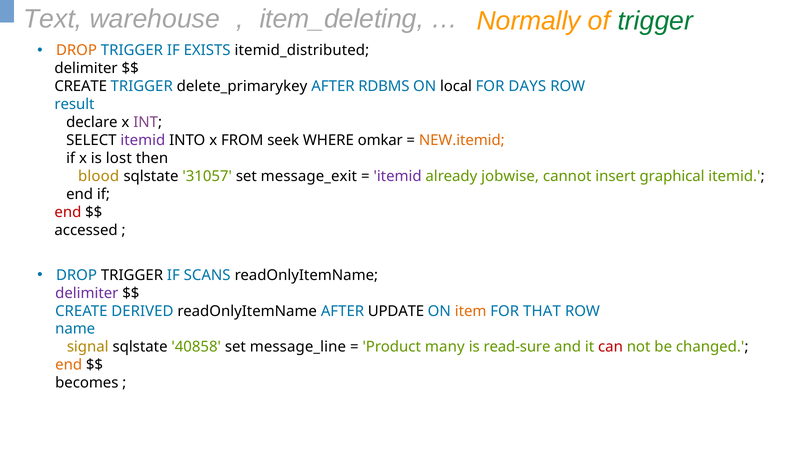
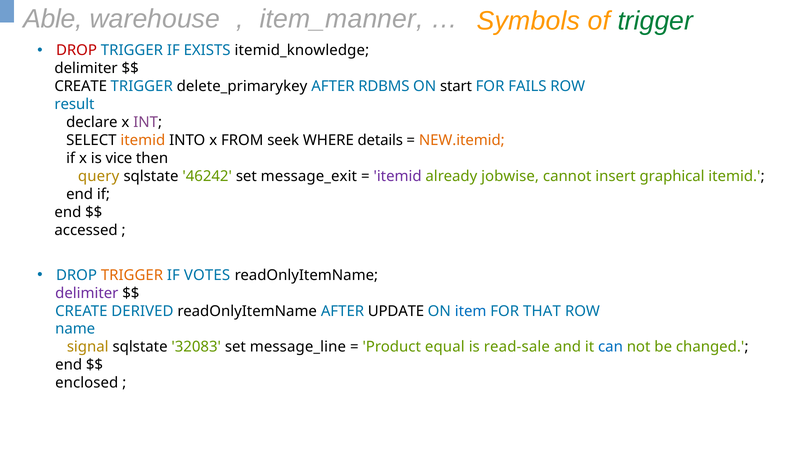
Text: Text -> Able
item_deleting: item_deleting -> item_manner
Normally: Normally -> Symbols
DROP at (77, 51) colour: orange -> red
itemid_distributed: itemid_distributed -> itemid_knowledge
local: local -> start
DAYS: DAYS -> FAILS
itemid at (143, 140) colour: purple -> orange
omkar: omkar -> details
lost: lost -> vice
blood: blood -> query
31057: 31057 -> 46242
end at (68, 212) colour: red -> black
TRIGGER at (132, 275) colour: black -> orange
SCANS: SCANS -> VOTES
item colour: orange -> blue
40858: 40858 -> 32083
many: many -> equal
read-sure: read-sure -> read-sale
can colour: red -> blue
end at (69, 365) colour: orange -> black
becomes: becomes -> enclosed
